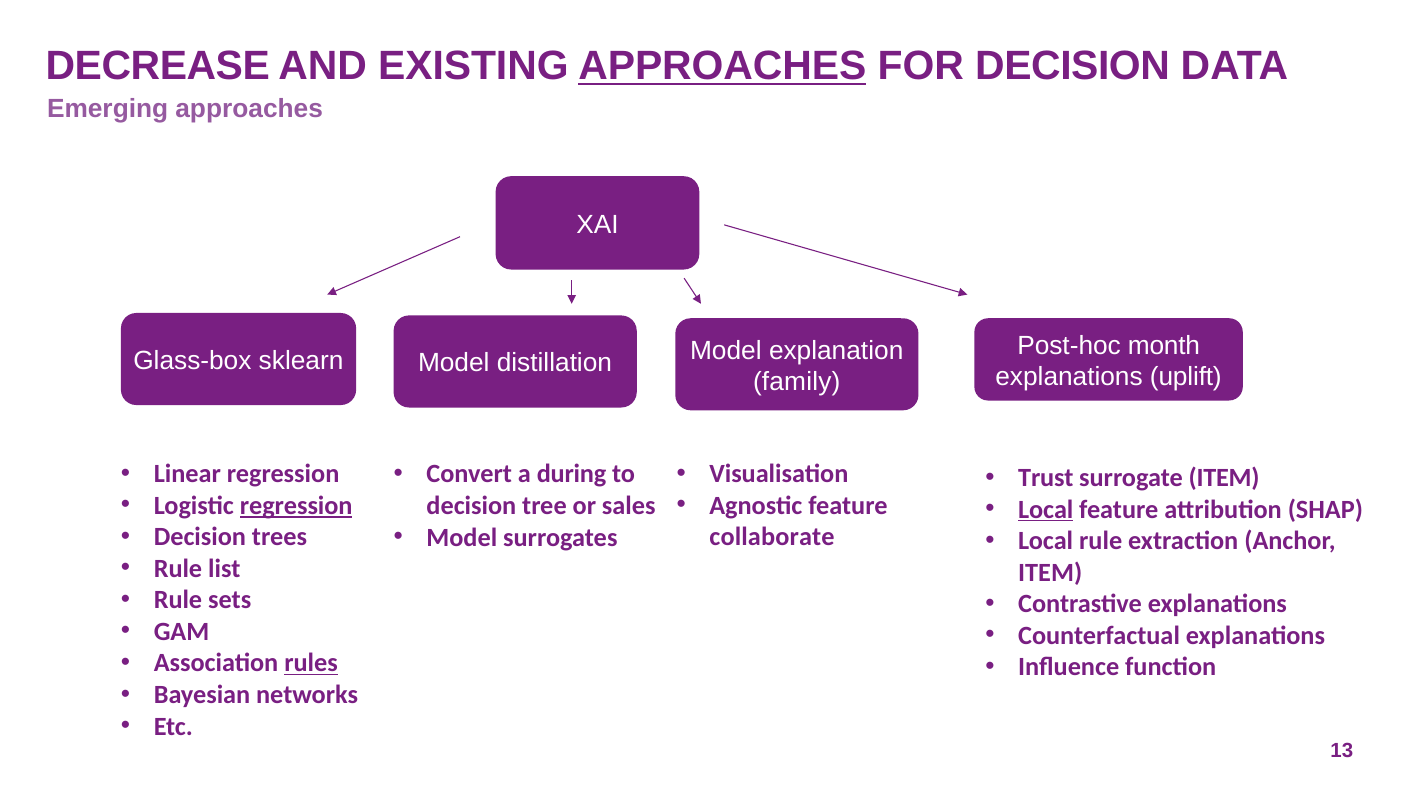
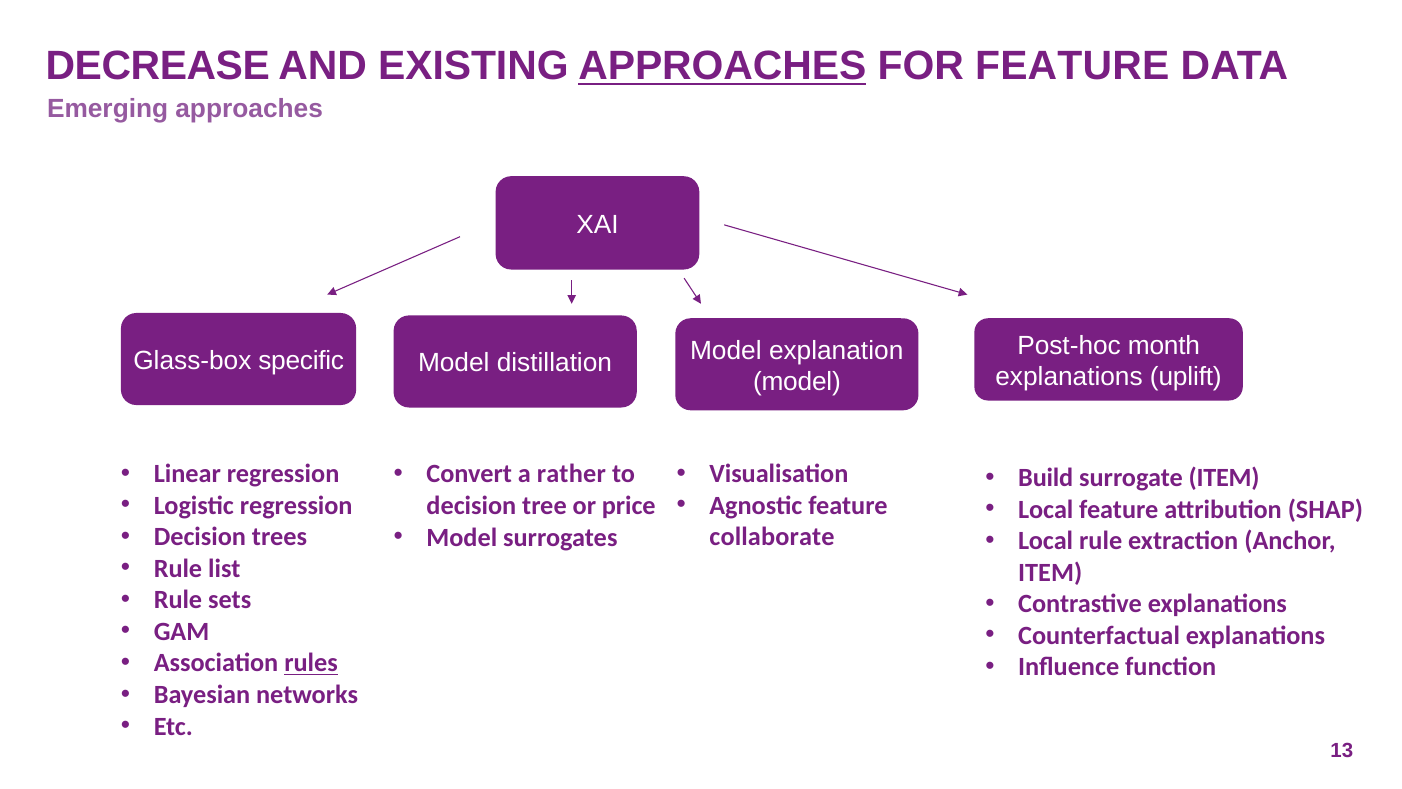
FOR DECISION: DECISION -> FEATURE
sklearn: sklearn -> specific
family at (797, 382): family -> model
during: during -> rather
Trust: Trust -> Build
regression at (296, 505) underline: present -> none
sales: sales -> price
Local at (1046, 509) underline: present -> none
